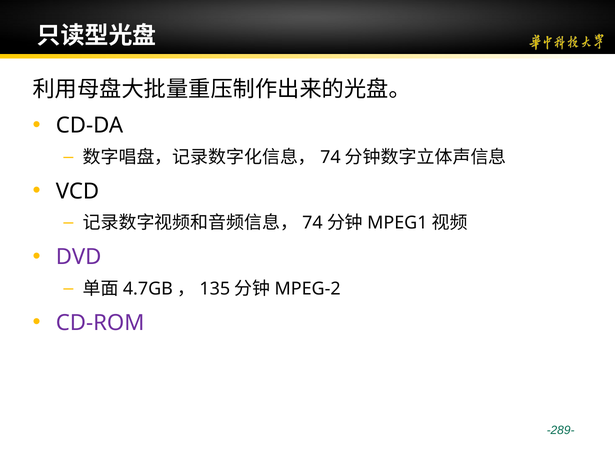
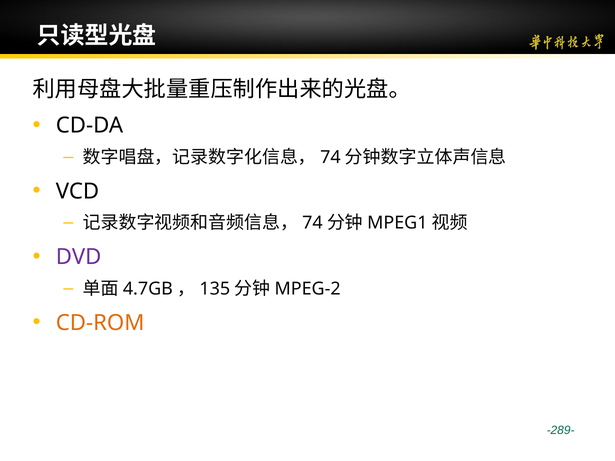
CD-ROM colour: purple -> orange
